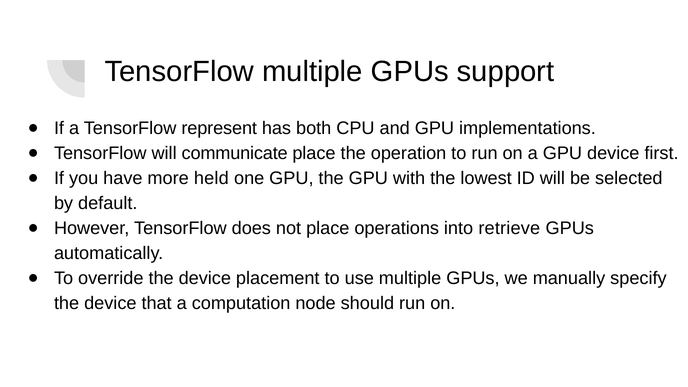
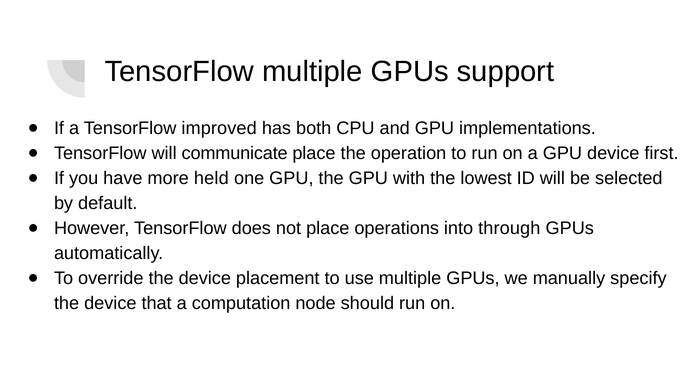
represent: represent -> improved
retrieve: retrieve -> through
